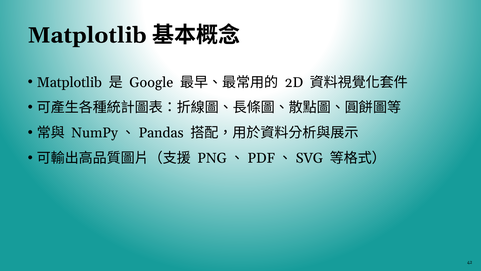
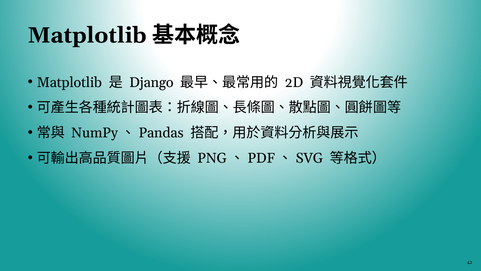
Google: Google -> Django
